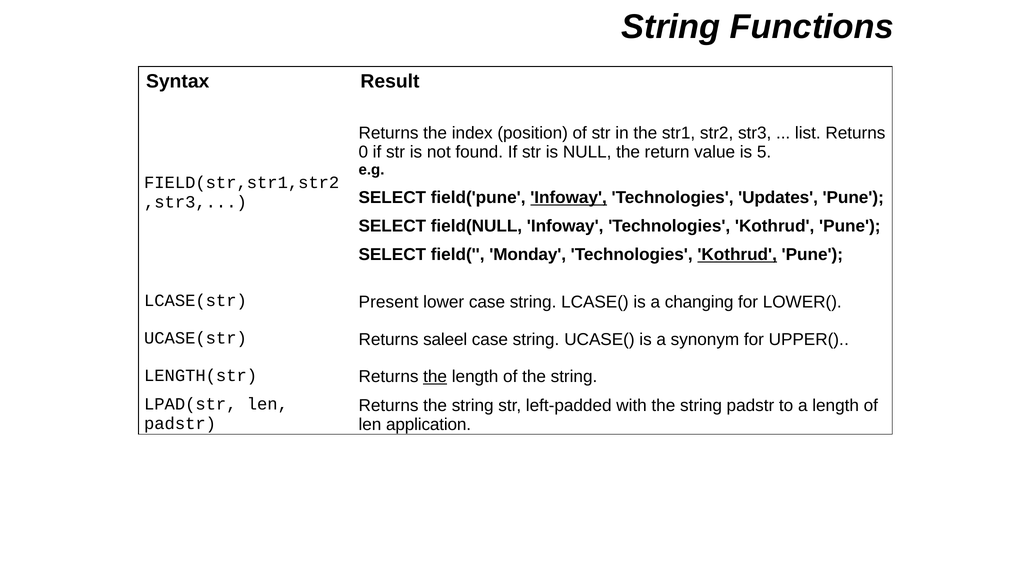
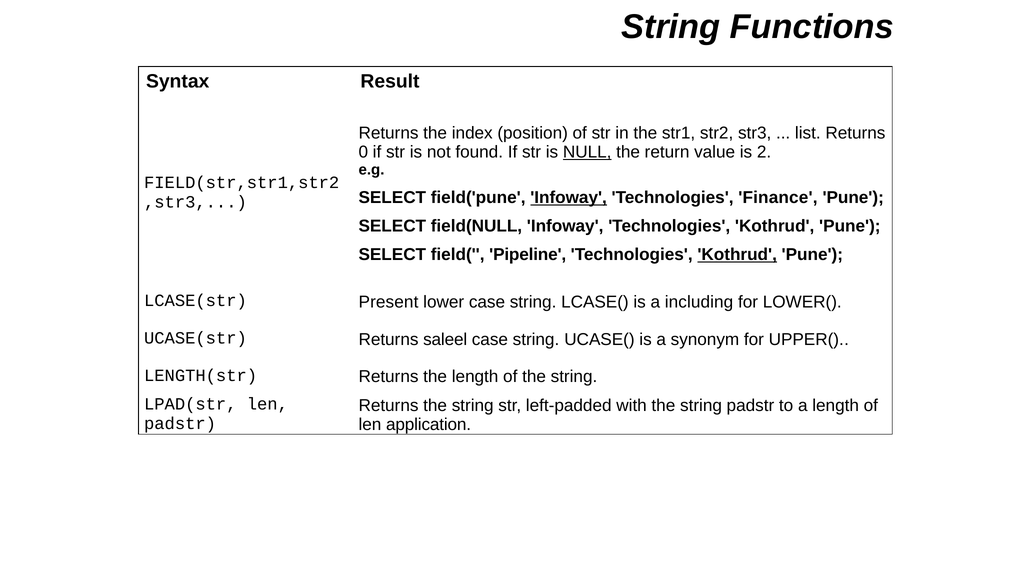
NULL underline: none -> present
5: 5 -> 2
Updates: Updates -> Finance
Monday: Monday -> Pipeline
changing: changing -> including
the at (435, 377) underline: present -> none
